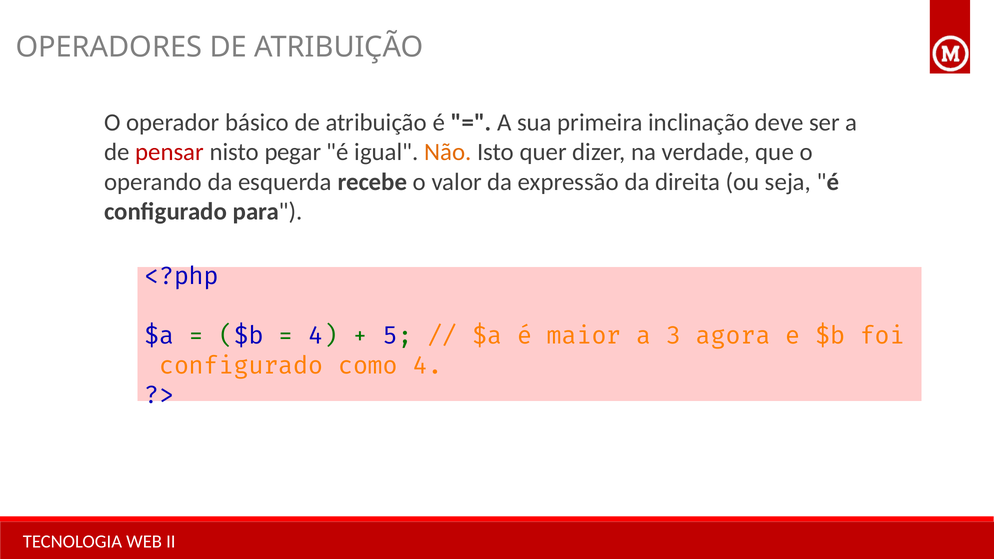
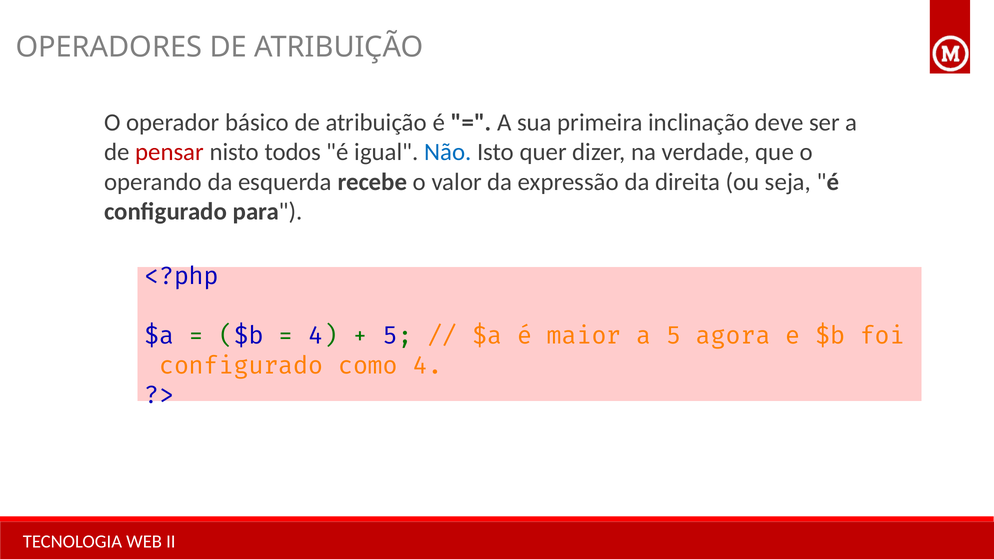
pegar: pegar -> todos
Não colour: orange -> blue
a 3: 3 -> 5
